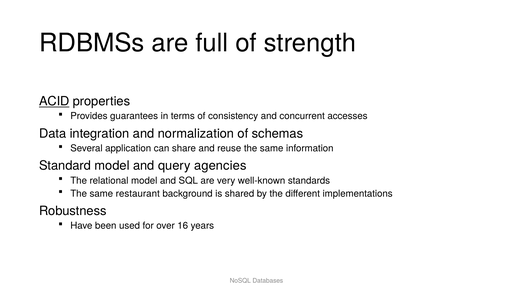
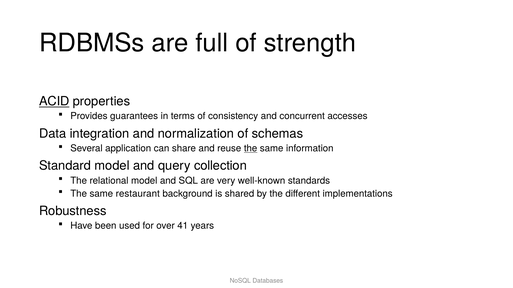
the at (251, 149) underline: none -> present
agencies: agencies -> collection
16: 16 -> 41
